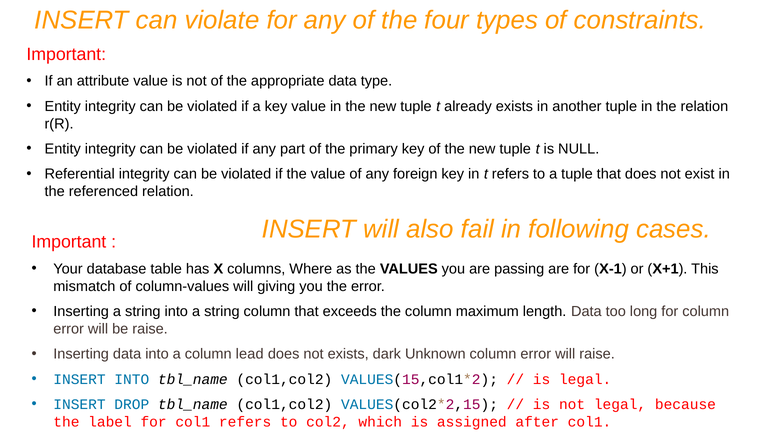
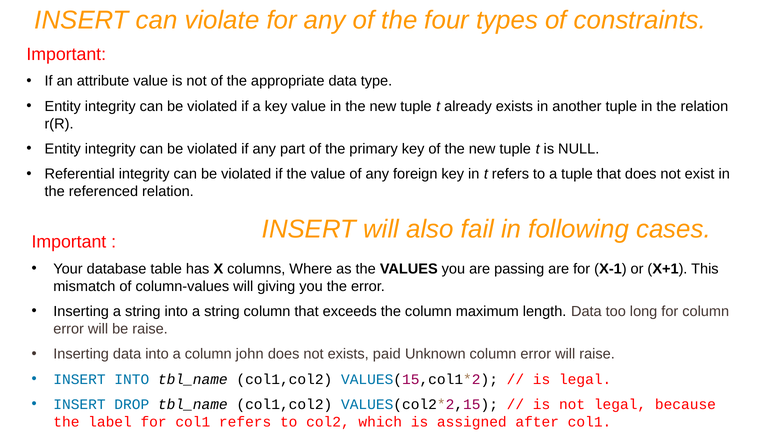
lead: lead -> john
dark: dark -> paid
